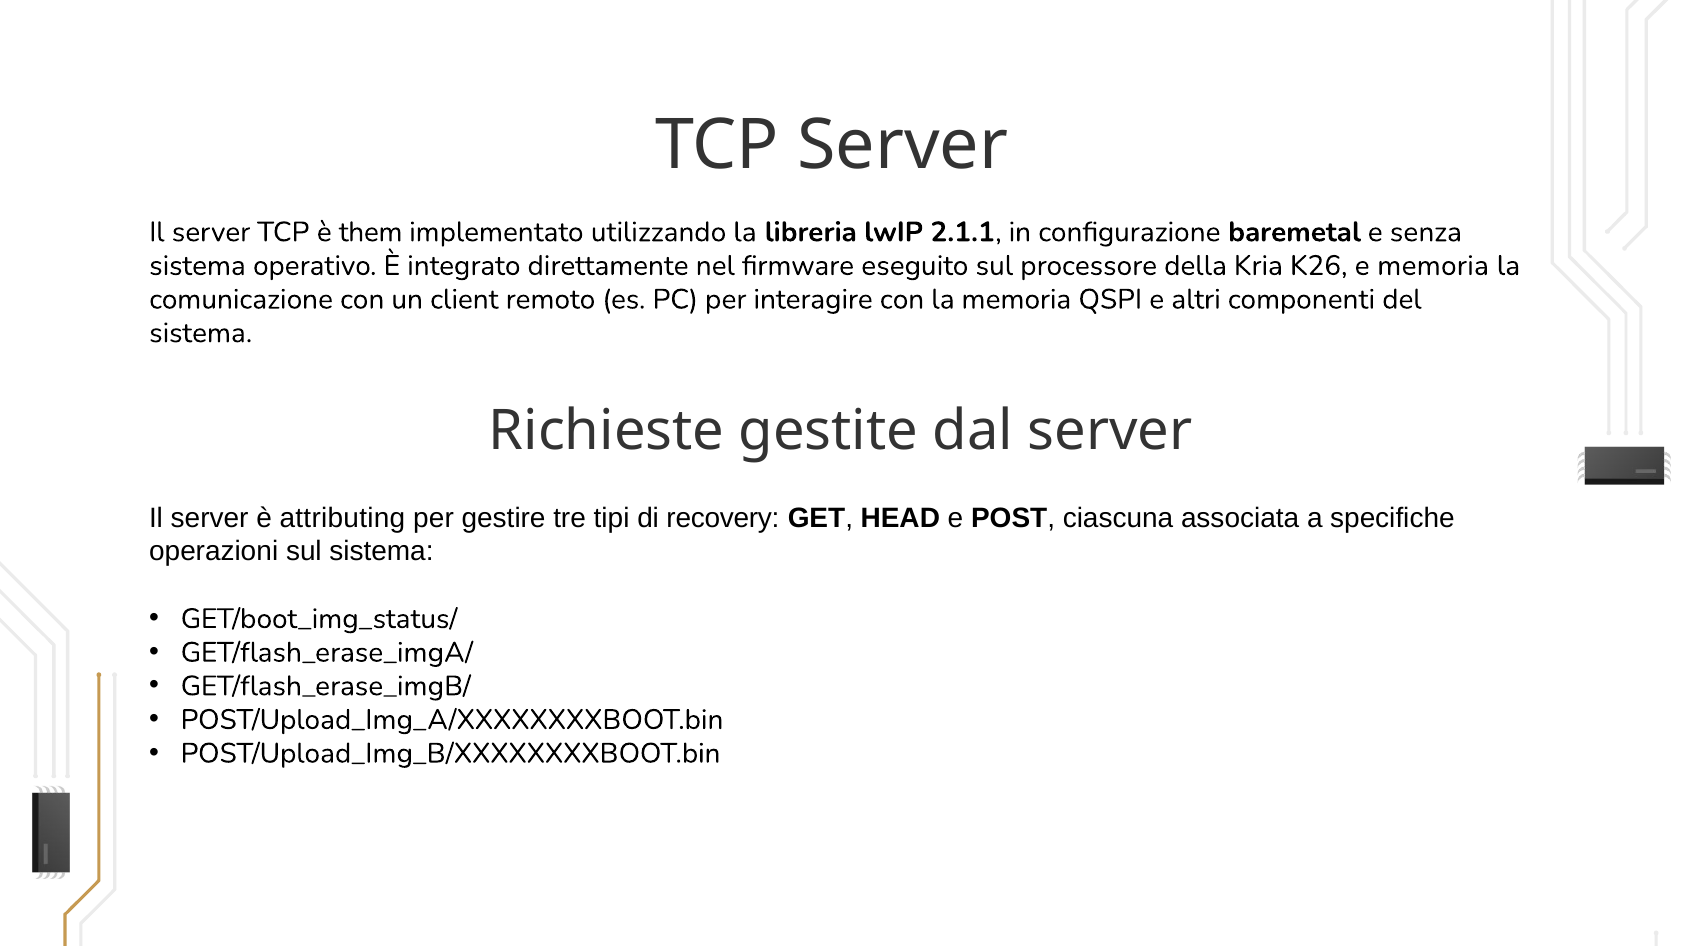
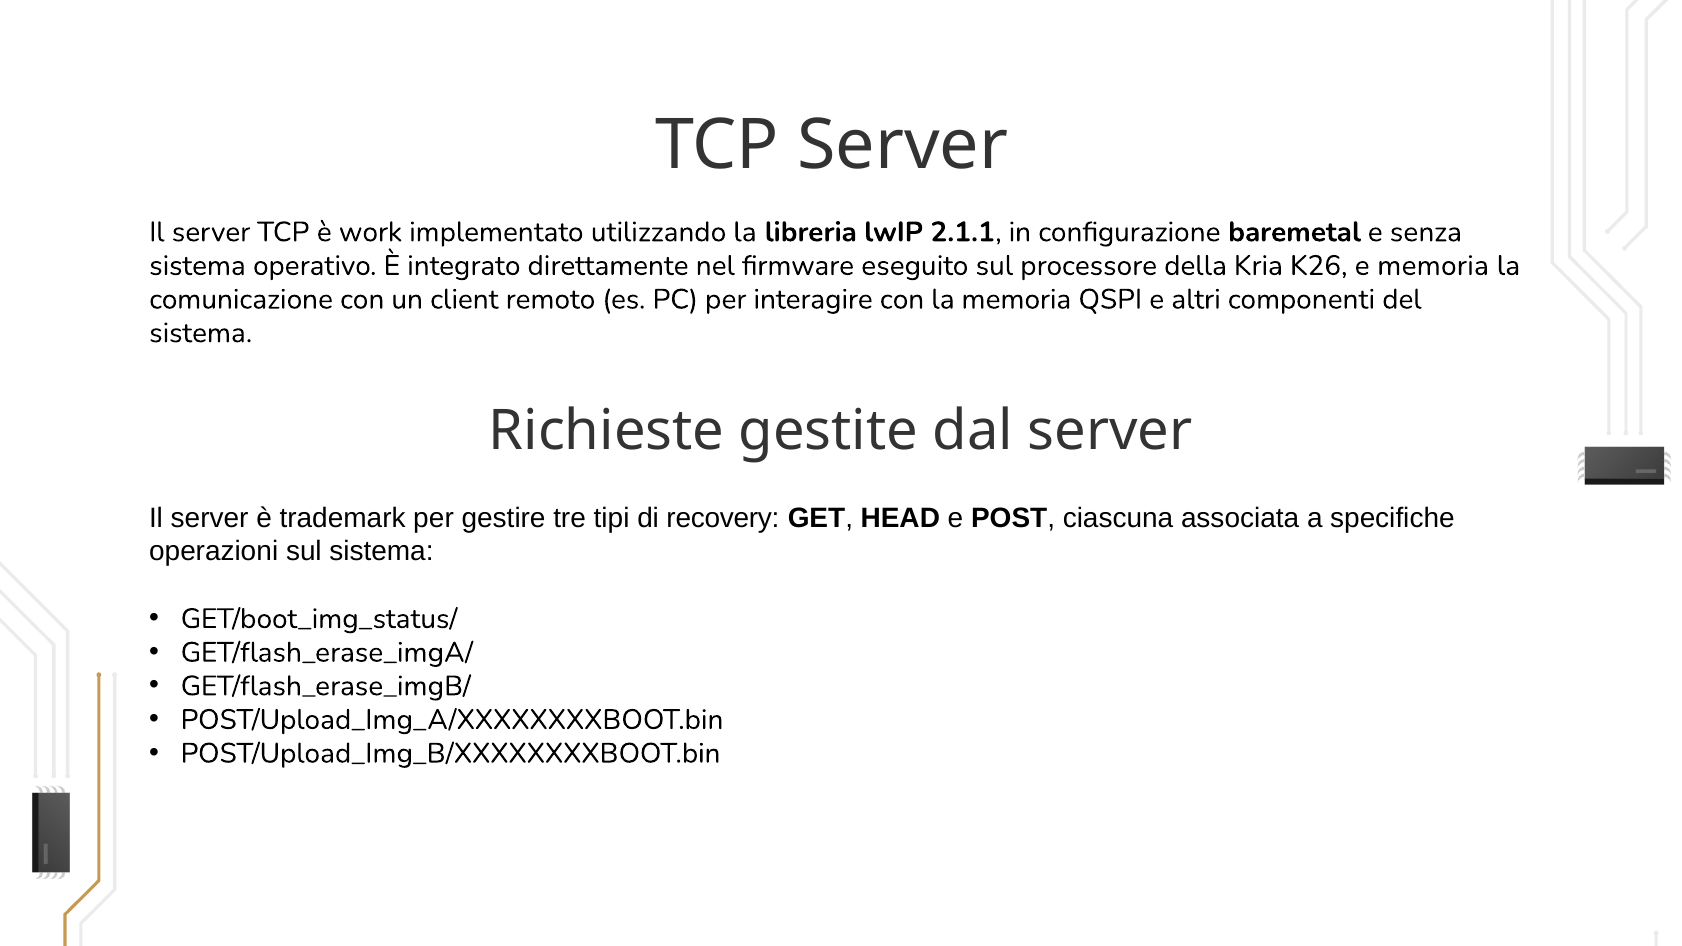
them: them -> work
attributing: attributing -> trademark
